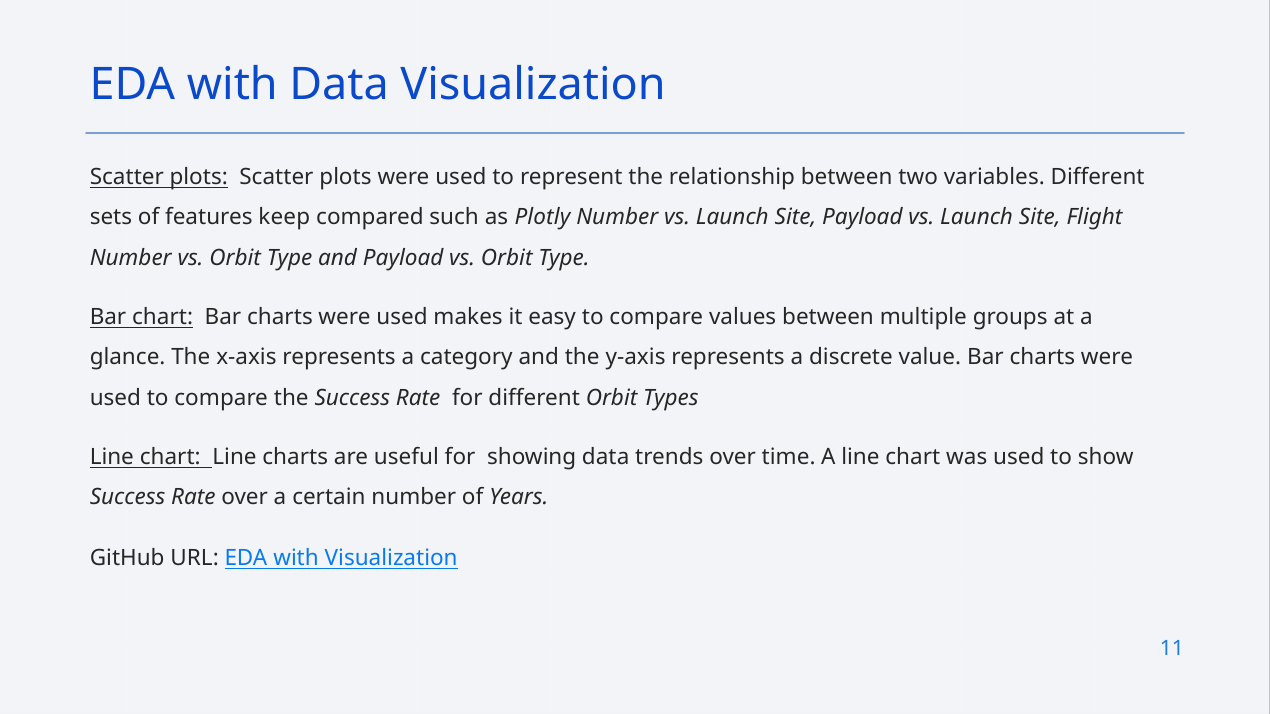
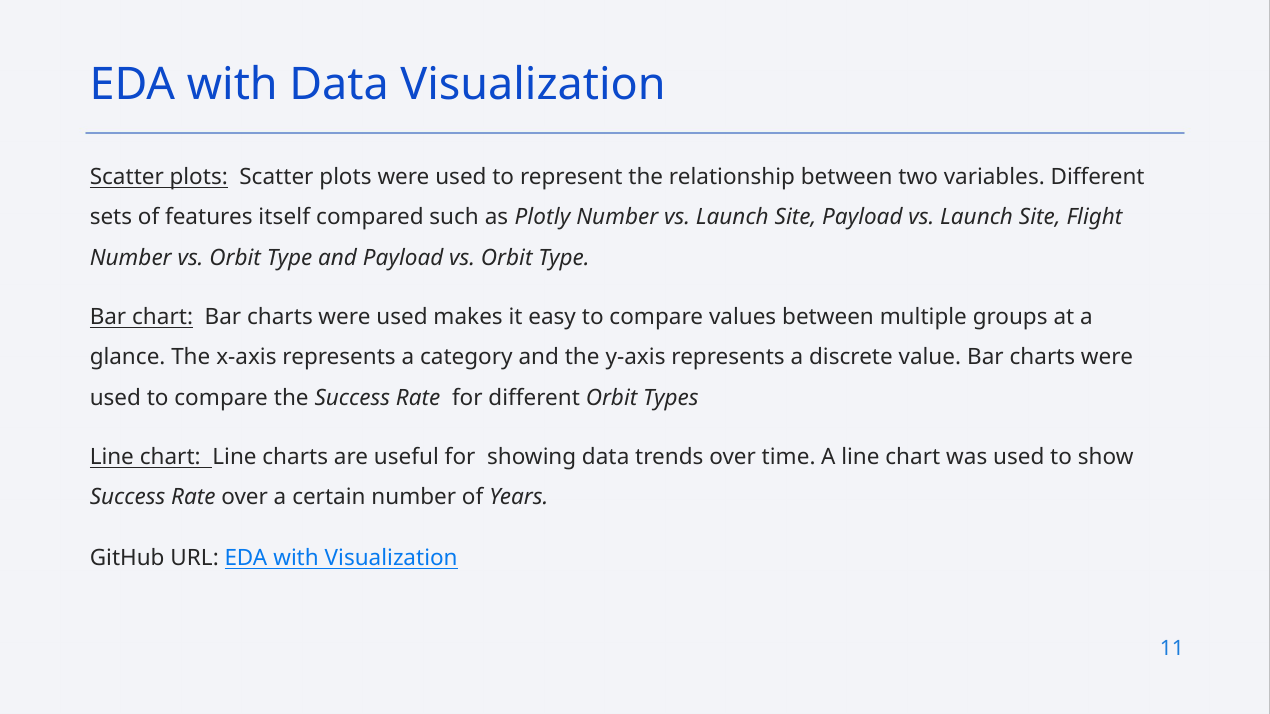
keep: keep -> itself
